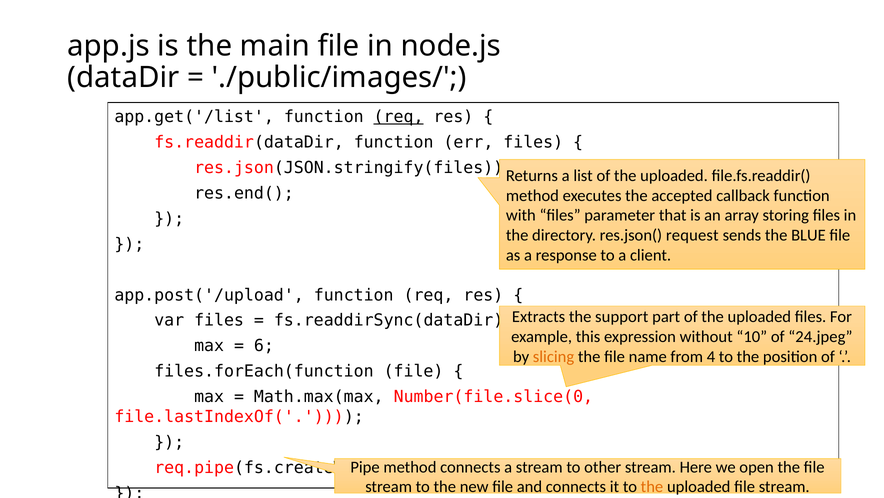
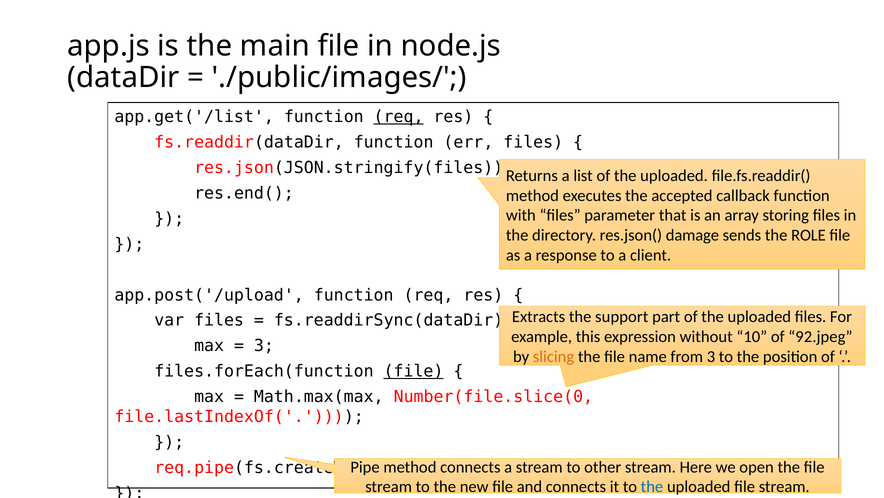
request: request -> damage
BLUE: BLUE -> ROLE
24.jpeg: 24.jpeg -> 92.jpeg
6 at (264, 345): 6 -> 3
from 4: 4 -> 3
file at (414, 371) underline: none -> present
the at (652, 486) colour: orange -> blue
